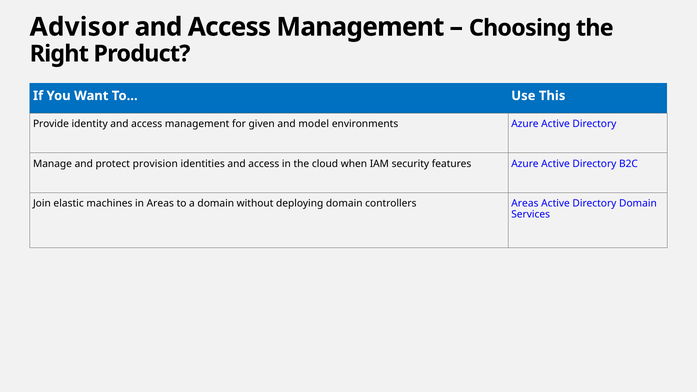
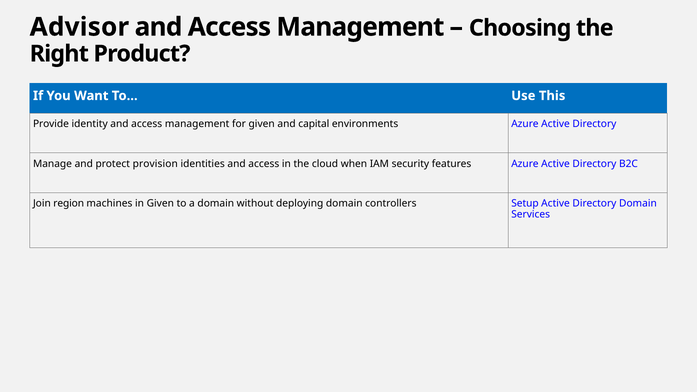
model: model -> capital
elastic: elastic -> region
in Areas: Areas -> Given
controllers Areas: Areas -> Setup
